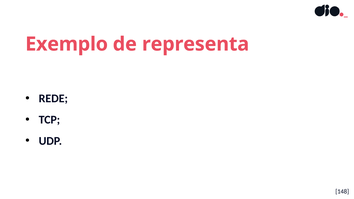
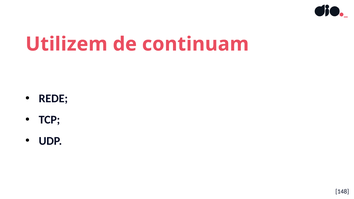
Exemplo: Exemplo -> Utilizem
representa: representa -> continuam
